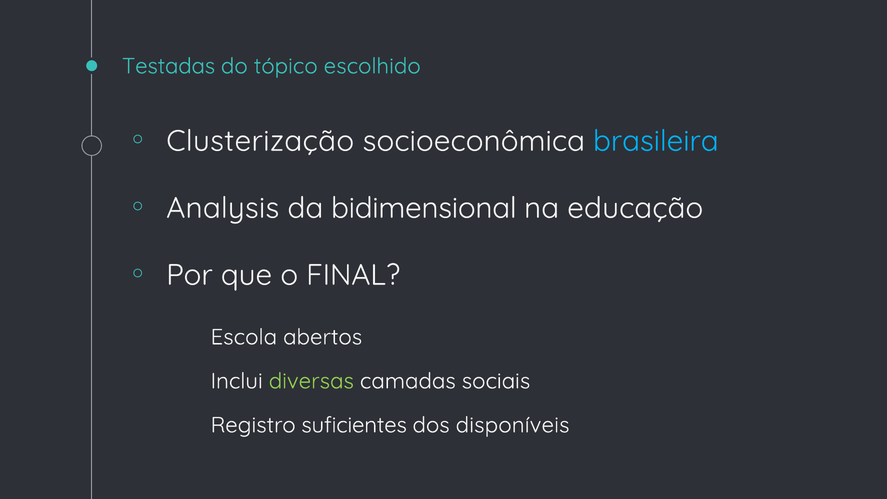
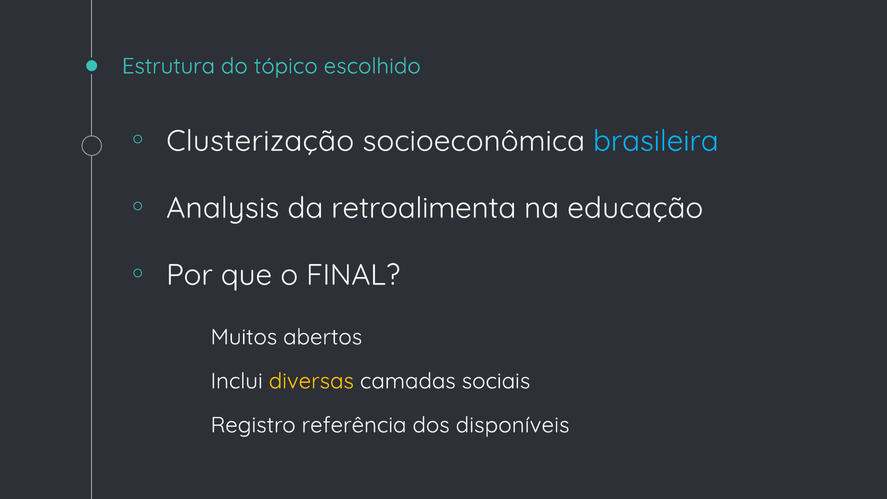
Testadas: Testadas -> Estrutura
bidimensional: bidimensional -> retroalimenta
Escola: Escola -> Muitos
diversas colour: light green -> yellow
suficientes: suficientes -> referência
